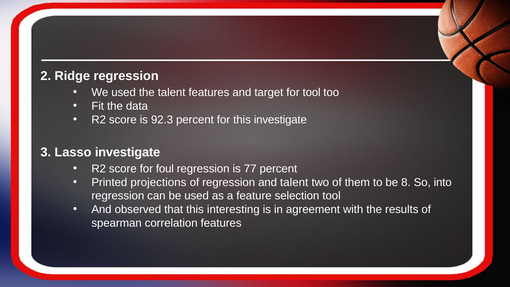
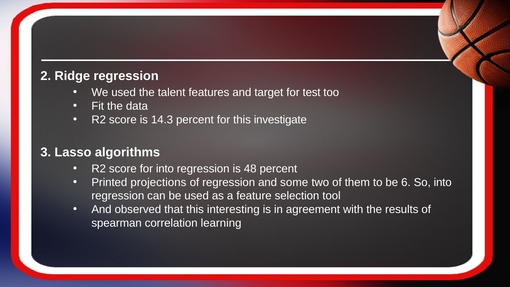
for tool: tool -> test
92.3: 92.3 -> 14.3
Lasso investigate: investigate -> algorithms
for foul: foul -> into
77: 77 -> 48
and talent: talent -> some
8: 8 -> 6
correlation features: features -> learning
